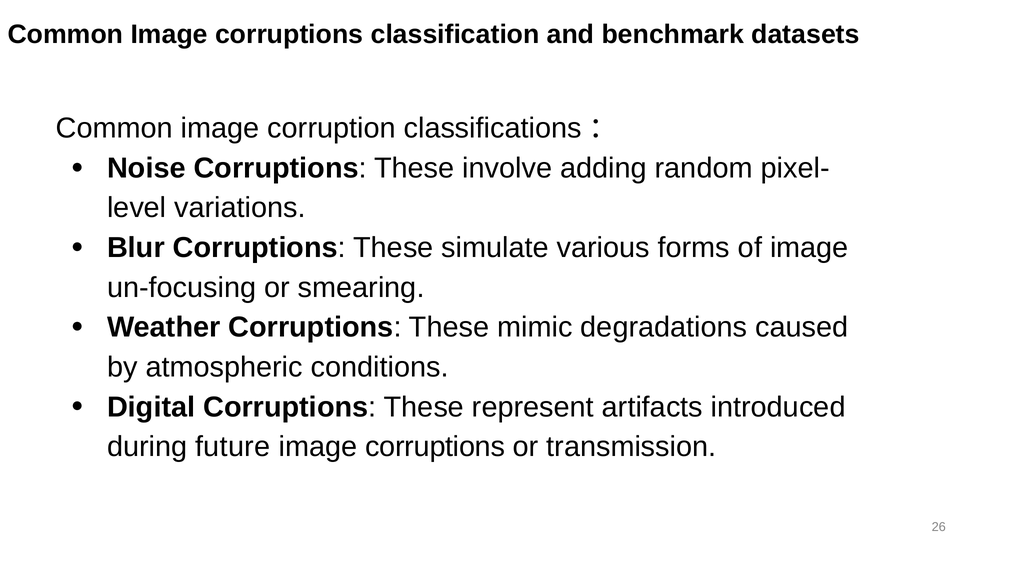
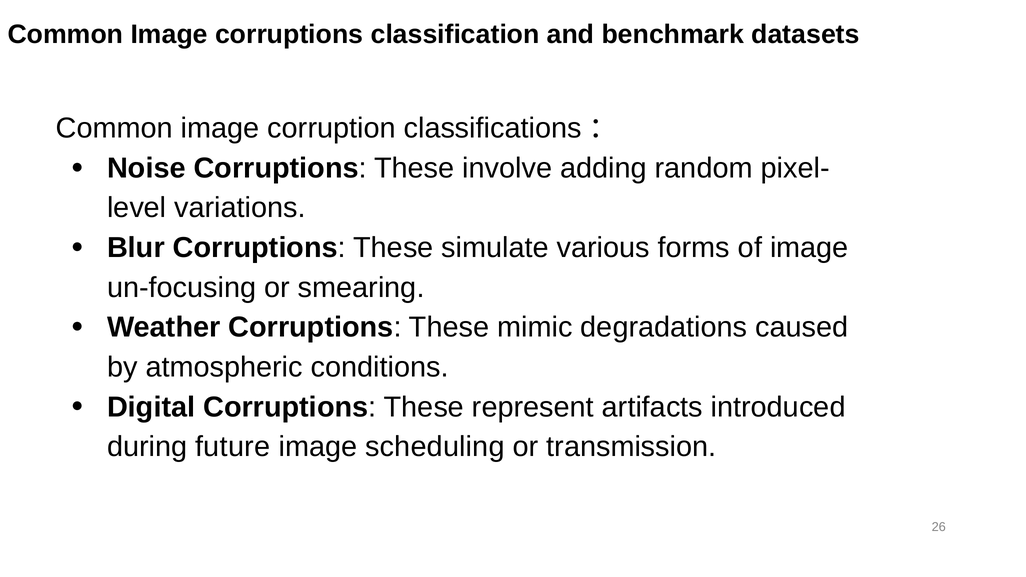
corruptions at (435, 447): corruptions -> scheduling
